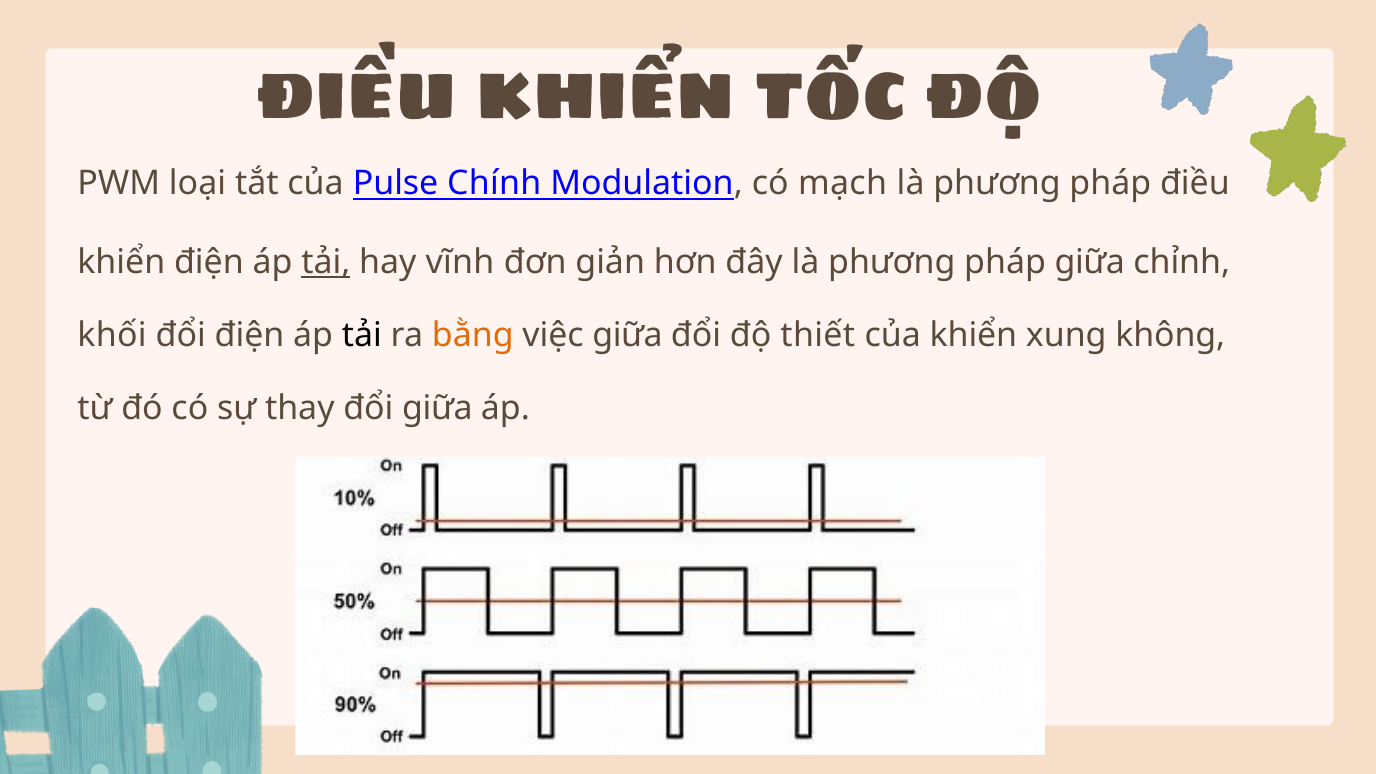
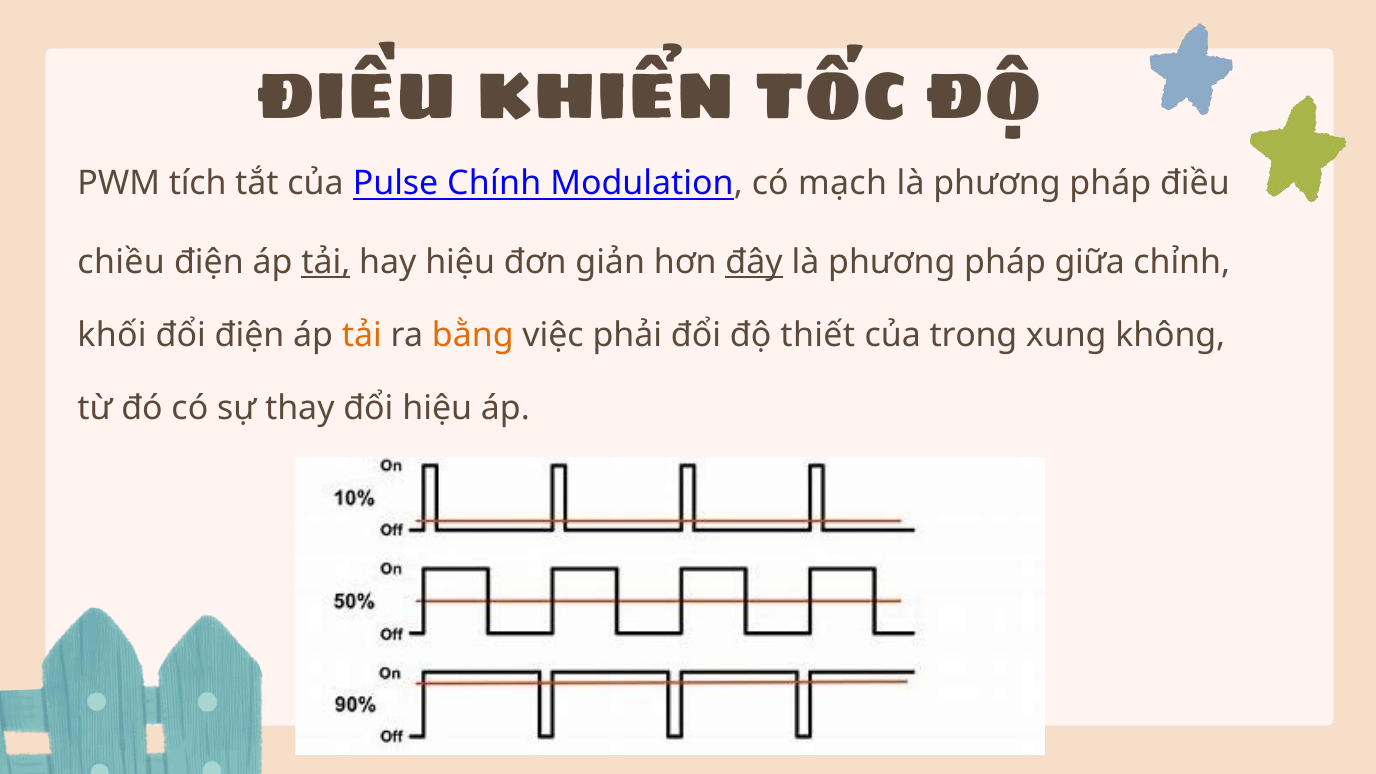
loại: loại -> tích
khiển at (121, 262): khiển -> chiều
hay vĩnh: vĩnh -> hiệu
đây underline: none -> present
tải at (362, 335) colour: black -> orange
việc giữa: giữa -> phải
của khiển: khiển -> trong
đổi giữa: giữa -> hiệu
